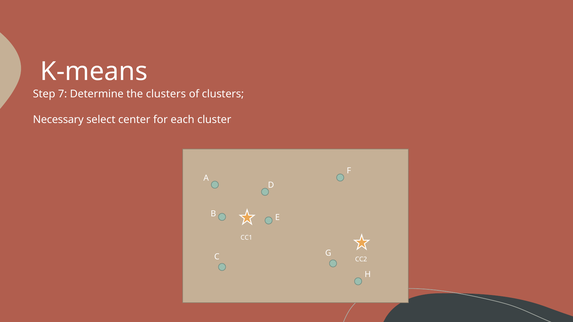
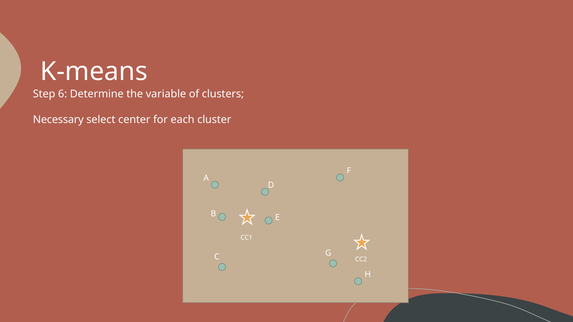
7: 7 -> 6
the clusters: clusters -> variable
